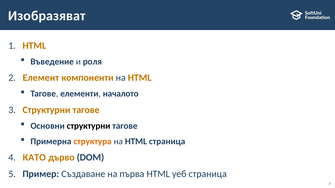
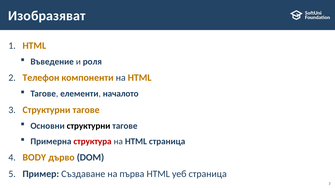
Елемент: Елемент -> Телефон
структура colour: orange -> red
КАТО: КАТО -> BODY
